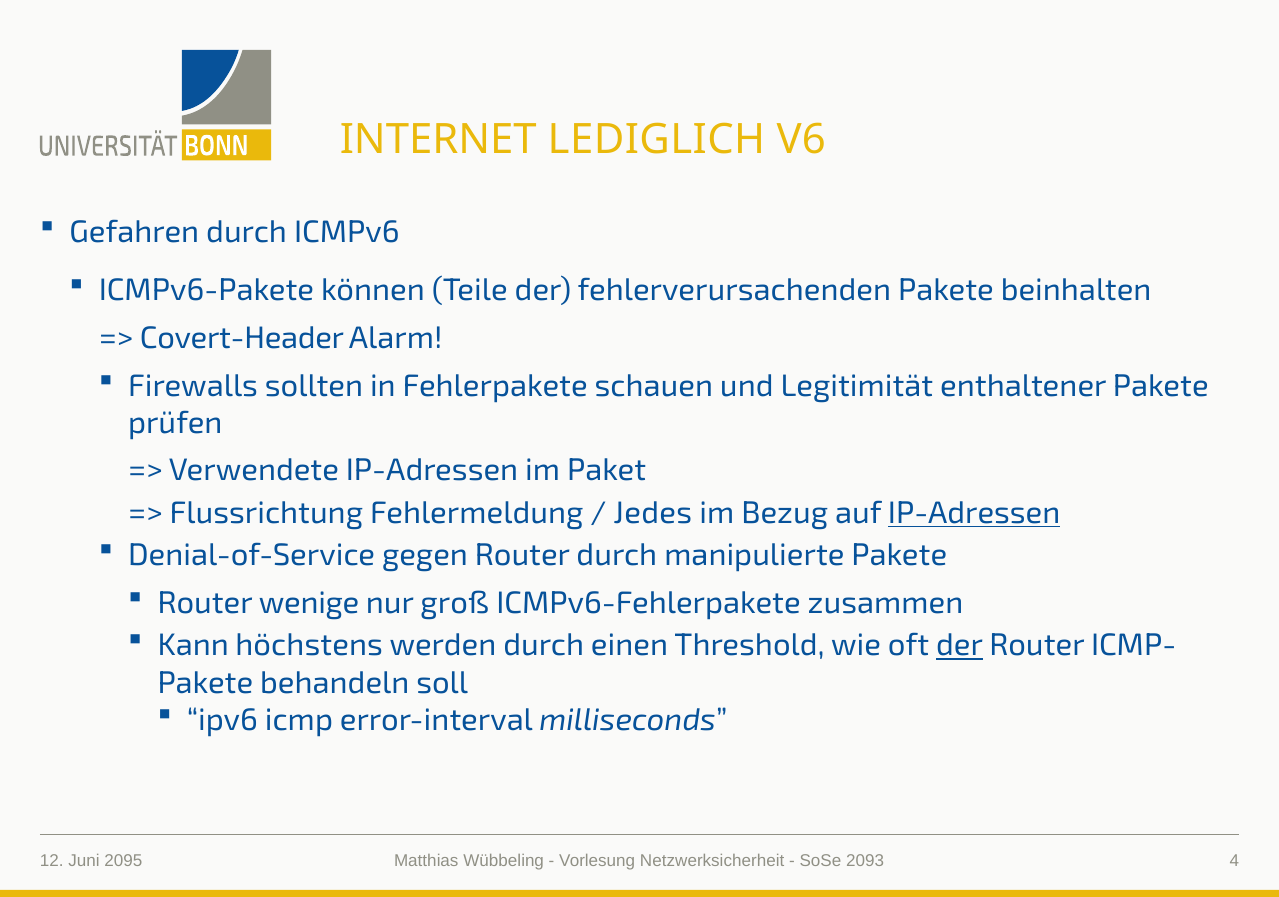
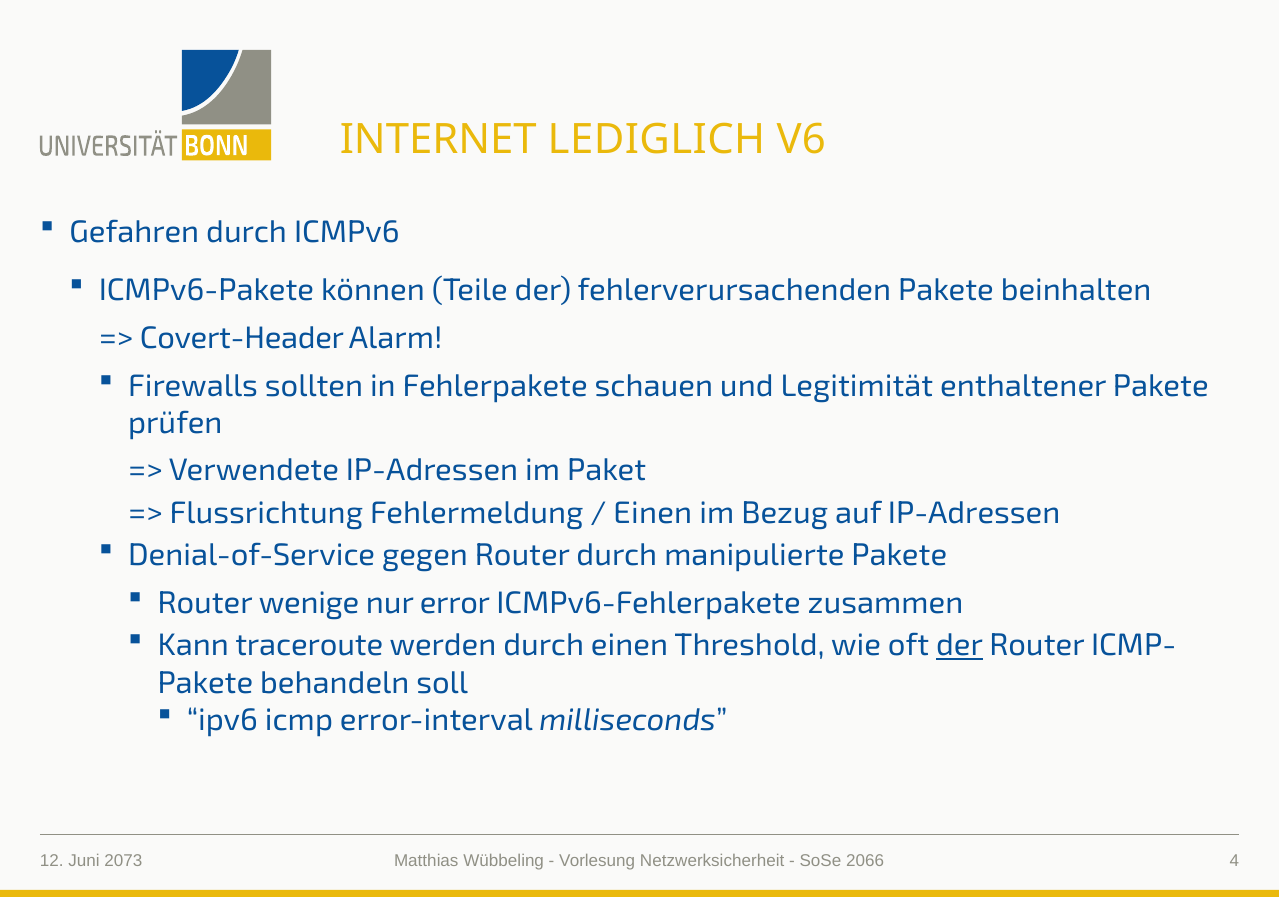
Jedes at (653, 513): Jedes -> Einen
IP-Adressen at (974, 513) underline: present -> none
groß: groß -> error
höchstens: höchstens -> traceroute
2095: 2095 -> 2073
2093: 2093 -> 2066
